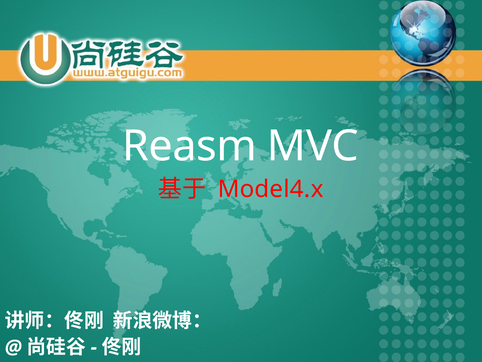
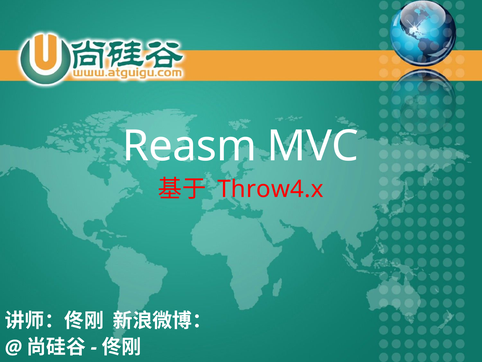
Model4.x: Model4.x -> Throw4.x
